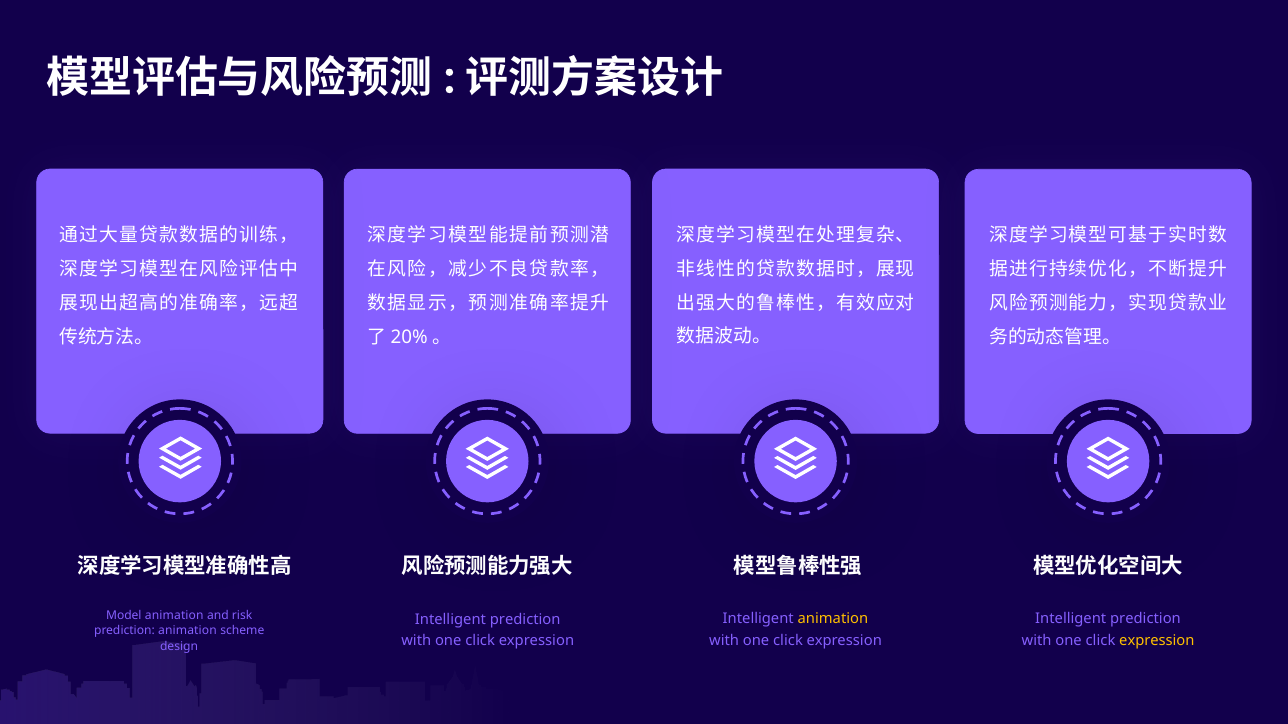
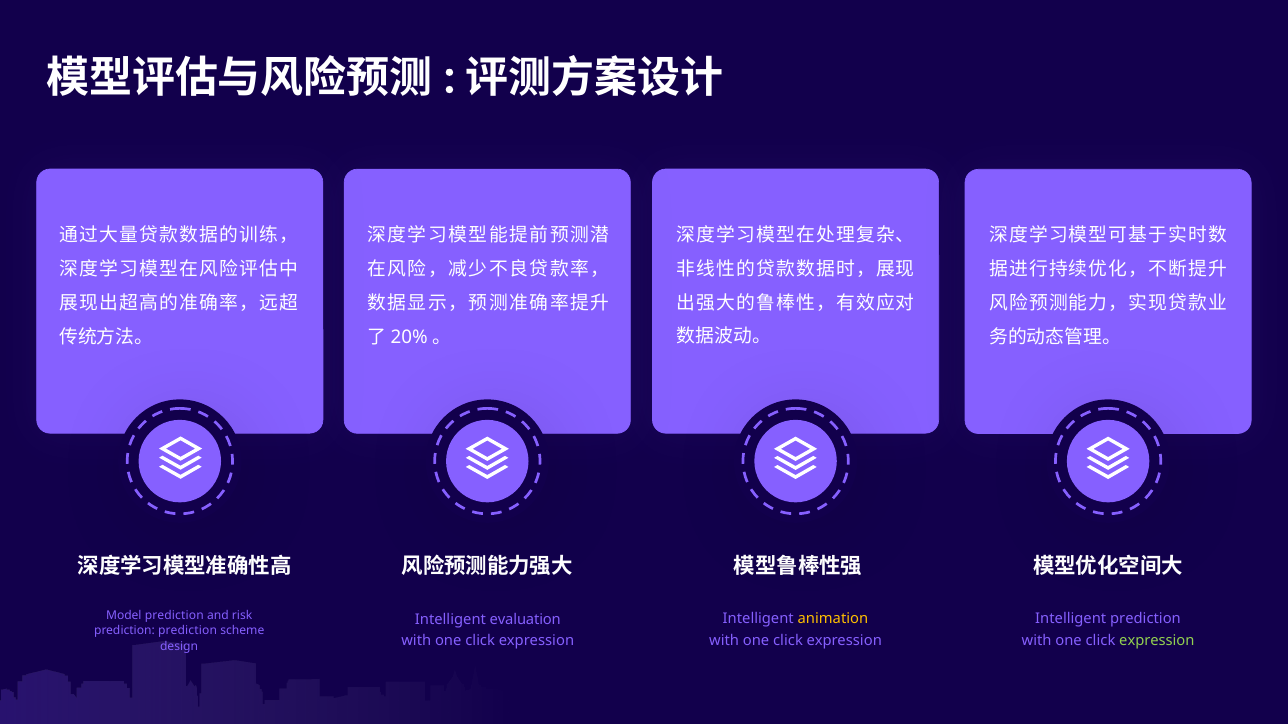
Model animation: animation -> prediction
prediction at (525, 620): prediction -> evaluation
prediction animation: animation -> prediction
expression at (1157, 641) colour: yellow -> light green
